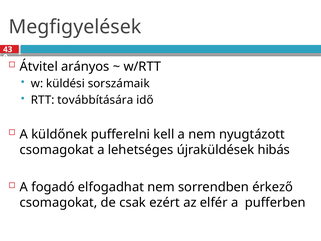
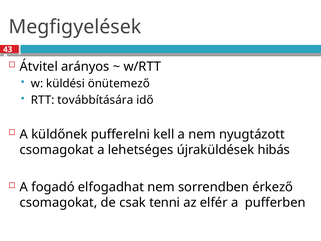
sorszámaik: sorszámaik -> önütemező
ezért: ezért -> tenni
